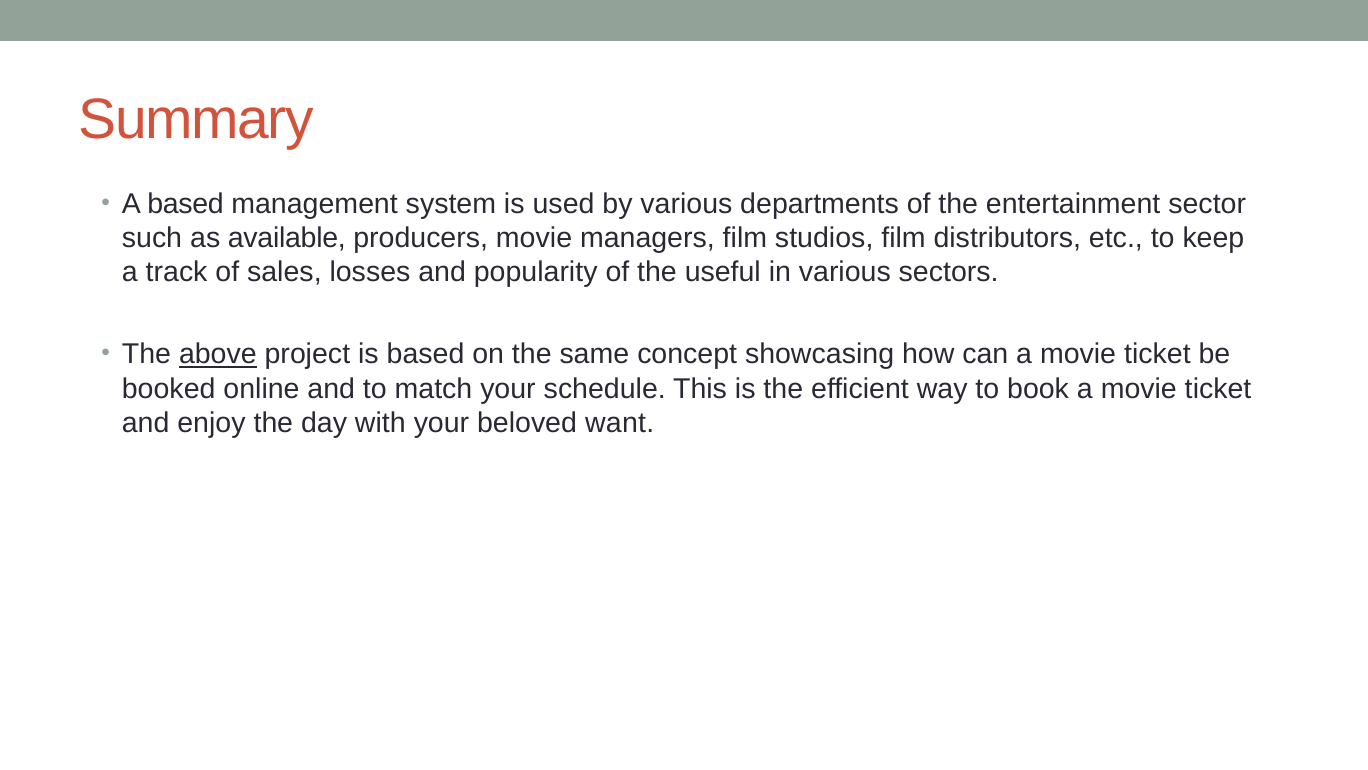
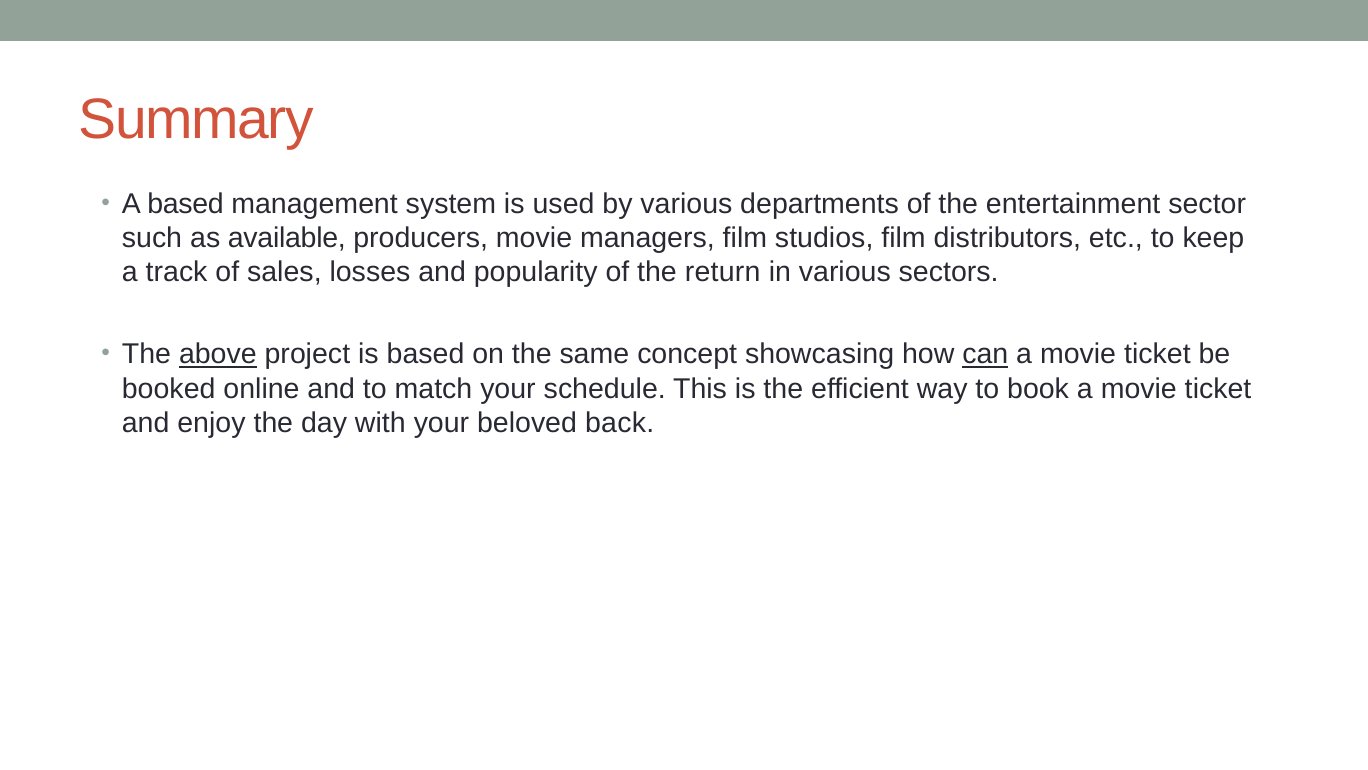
useful: useful -> return
can underline: none -> present
want: want -> back
